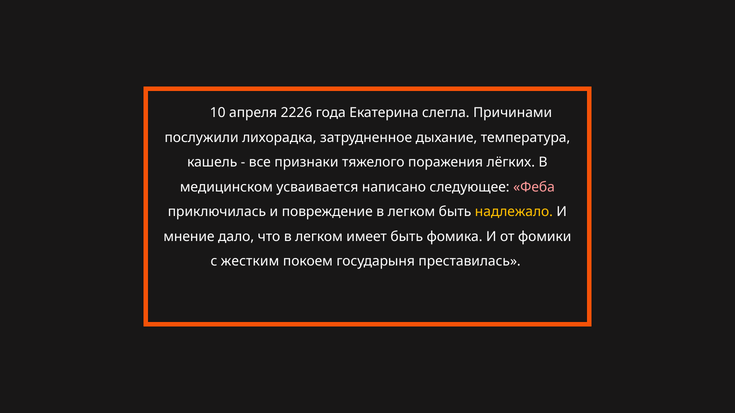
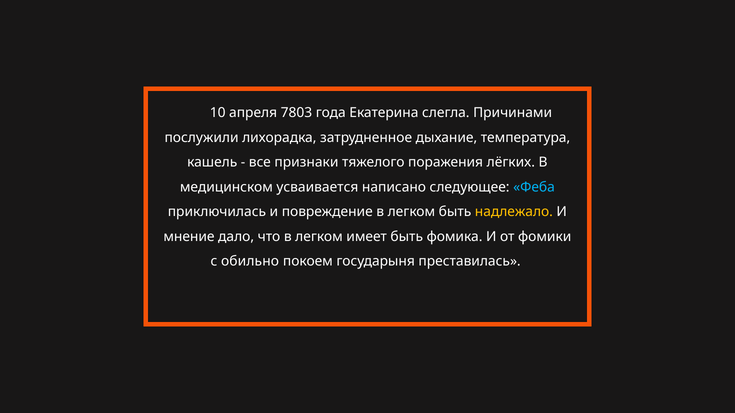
2226: 2226 -> 7803
Феба colour: pink -> light blue
жестким: жестким -> обильно
